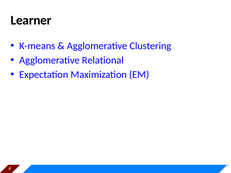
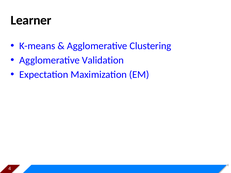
Relational: Relational -> Validation
